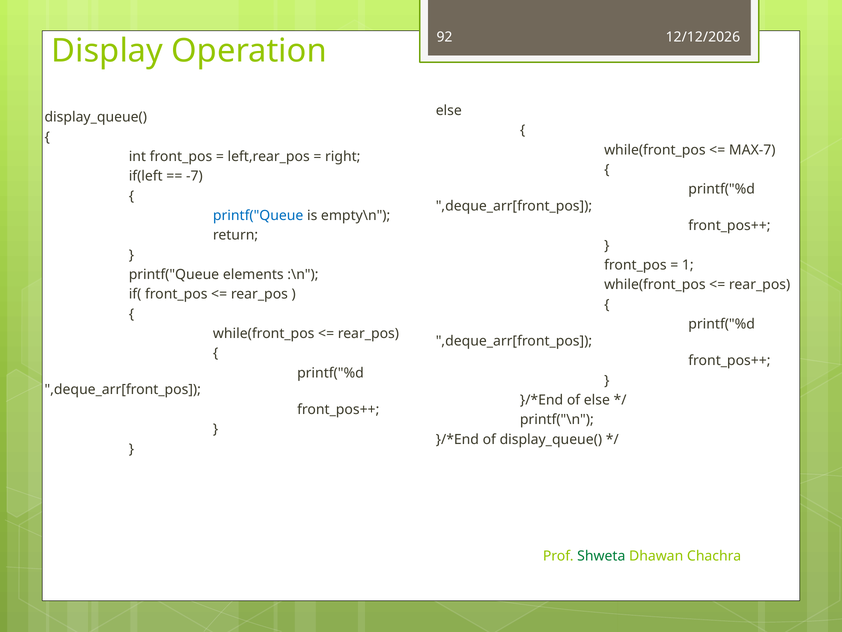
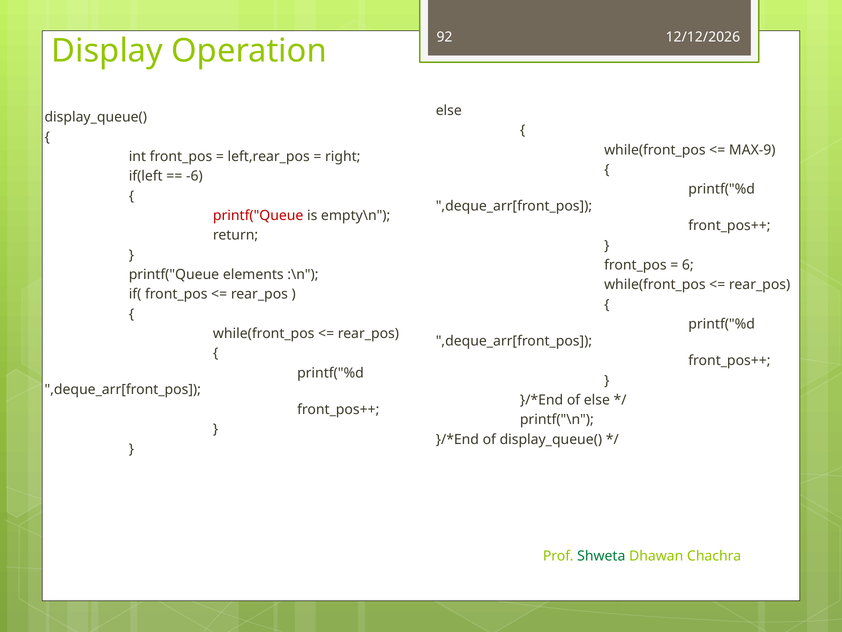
MAX-7: MAX-7 -> MAX-9
-7: -7 -> -6
printf("Queue at (258, 215) colour: blue -> red
1: 1 -> 6
